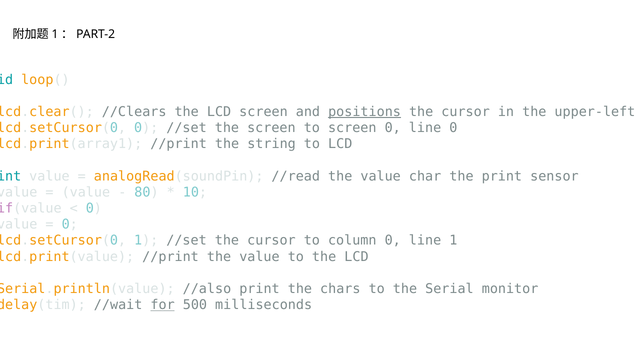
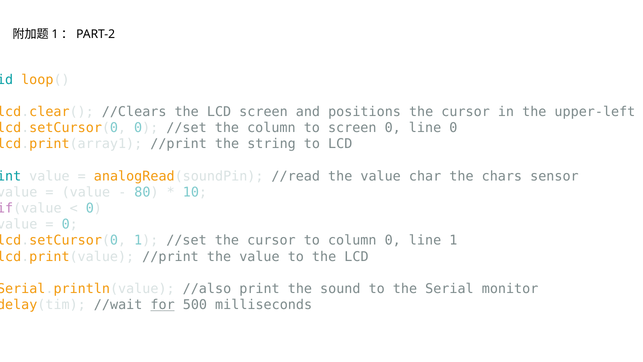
positions underline: present -> none
the screen: screen -> column
the print: print -> chars
chars: chars -> sound
